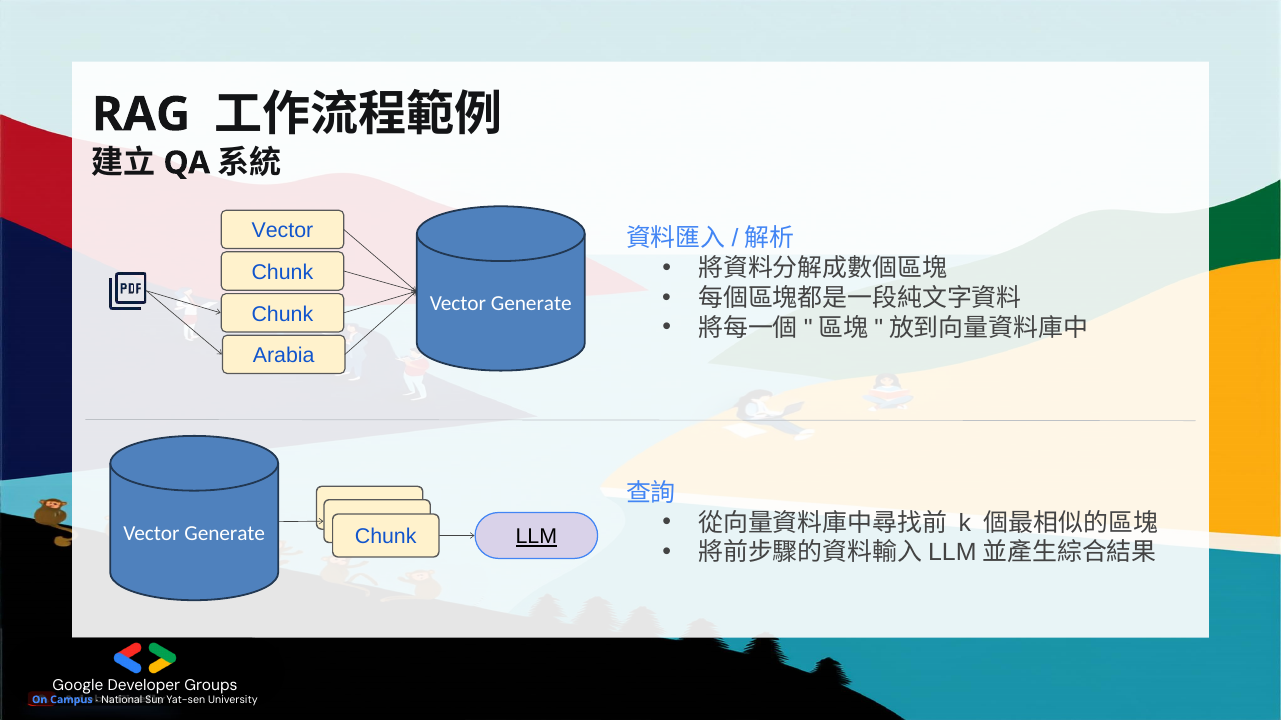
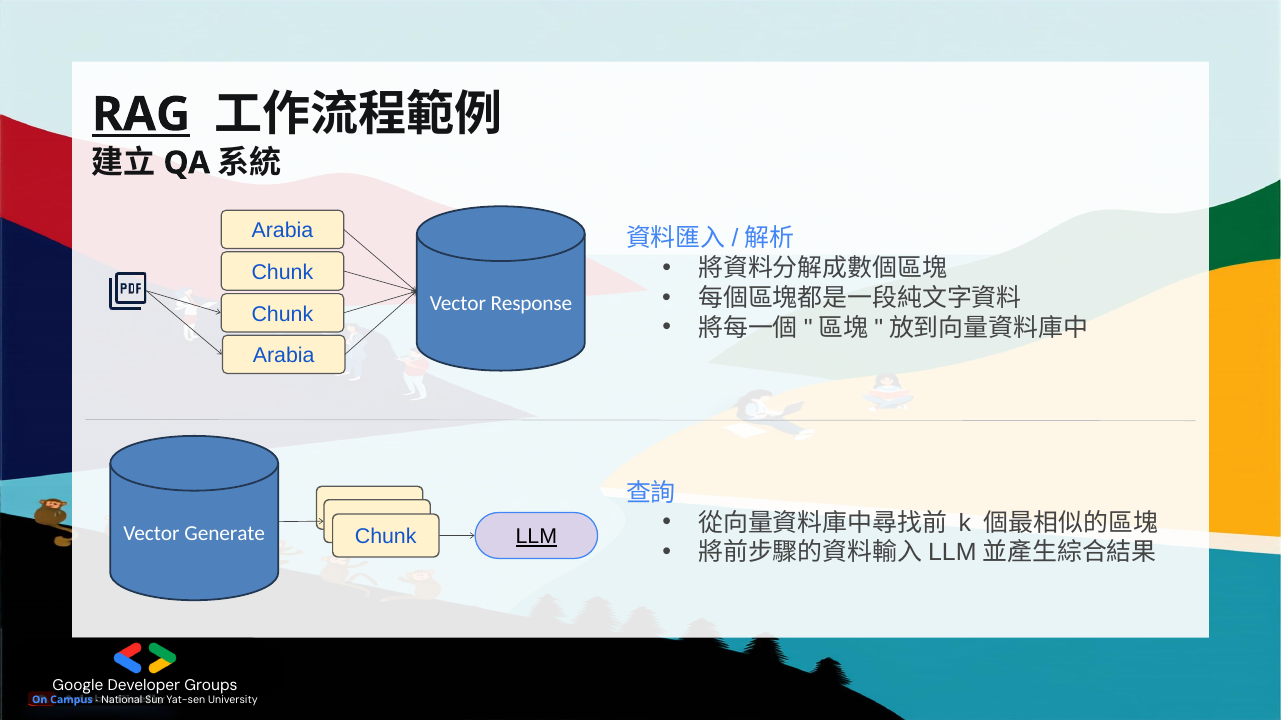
RAG underline: none -> present
Vector at (282, 231): Vector -> Arabia
Generate at (531, 304): Generate -> Response
